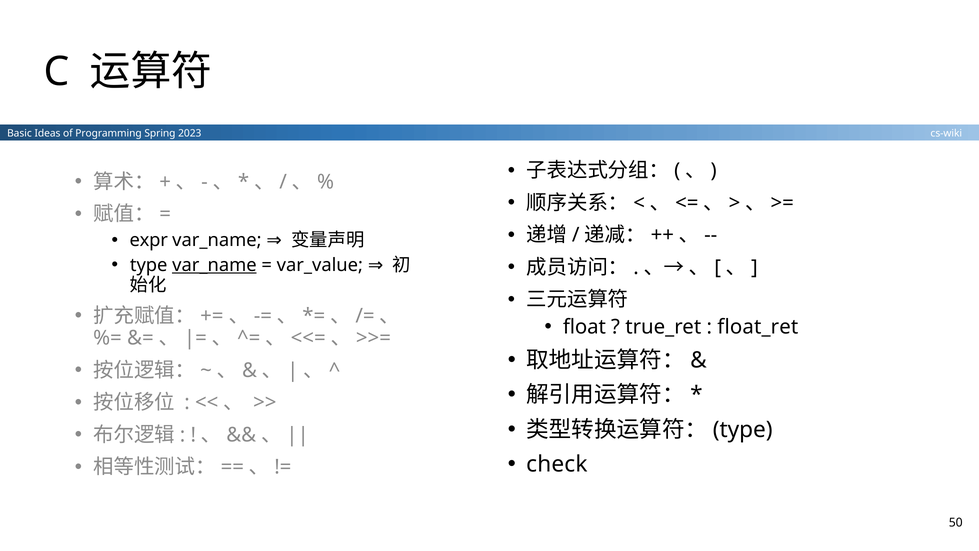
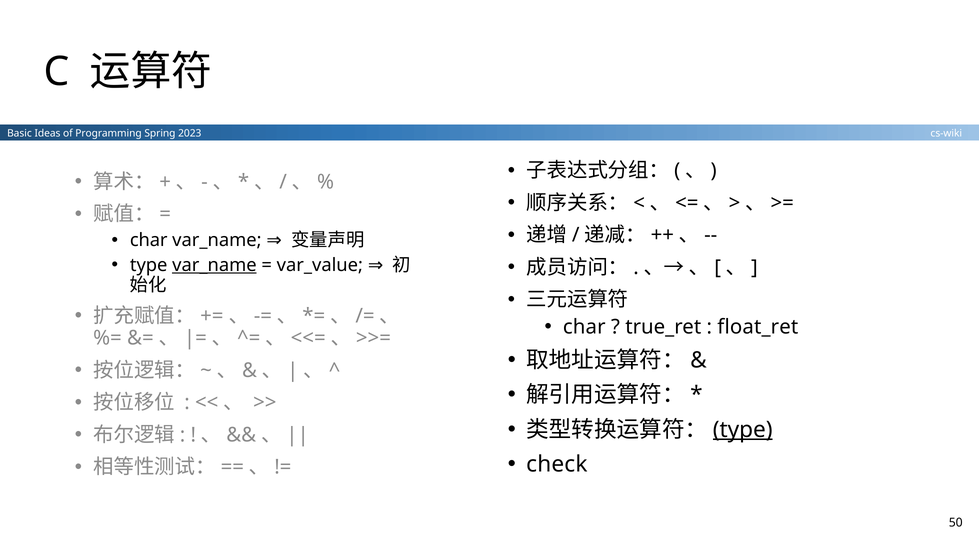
expr at (149, 240): expr -> char
float at (584, 327): float -> char
type at (743, 429) underline: none -> present
